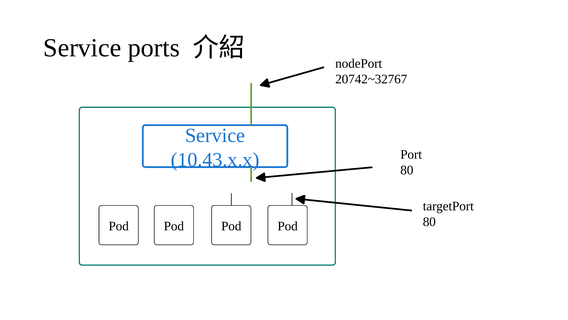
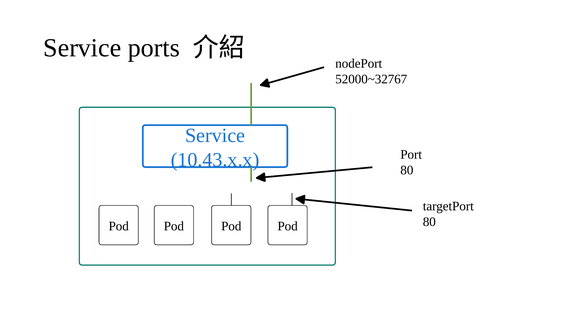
20742~32767: 20742~32767 -> 52000~32767
